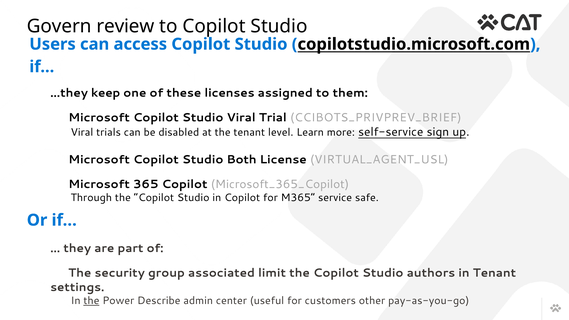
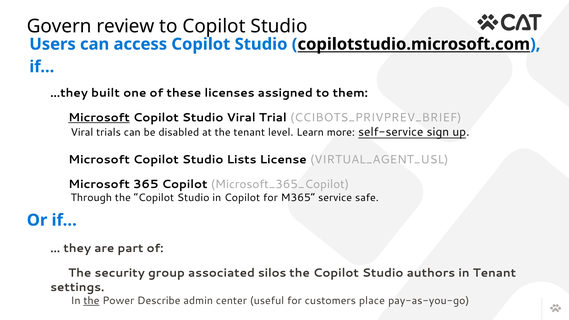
keep: keep -> built
Microsoft at (99, 118) underline: none -> present
Both: Both -> Lists
limit: limit -> silos
other: other -> place
